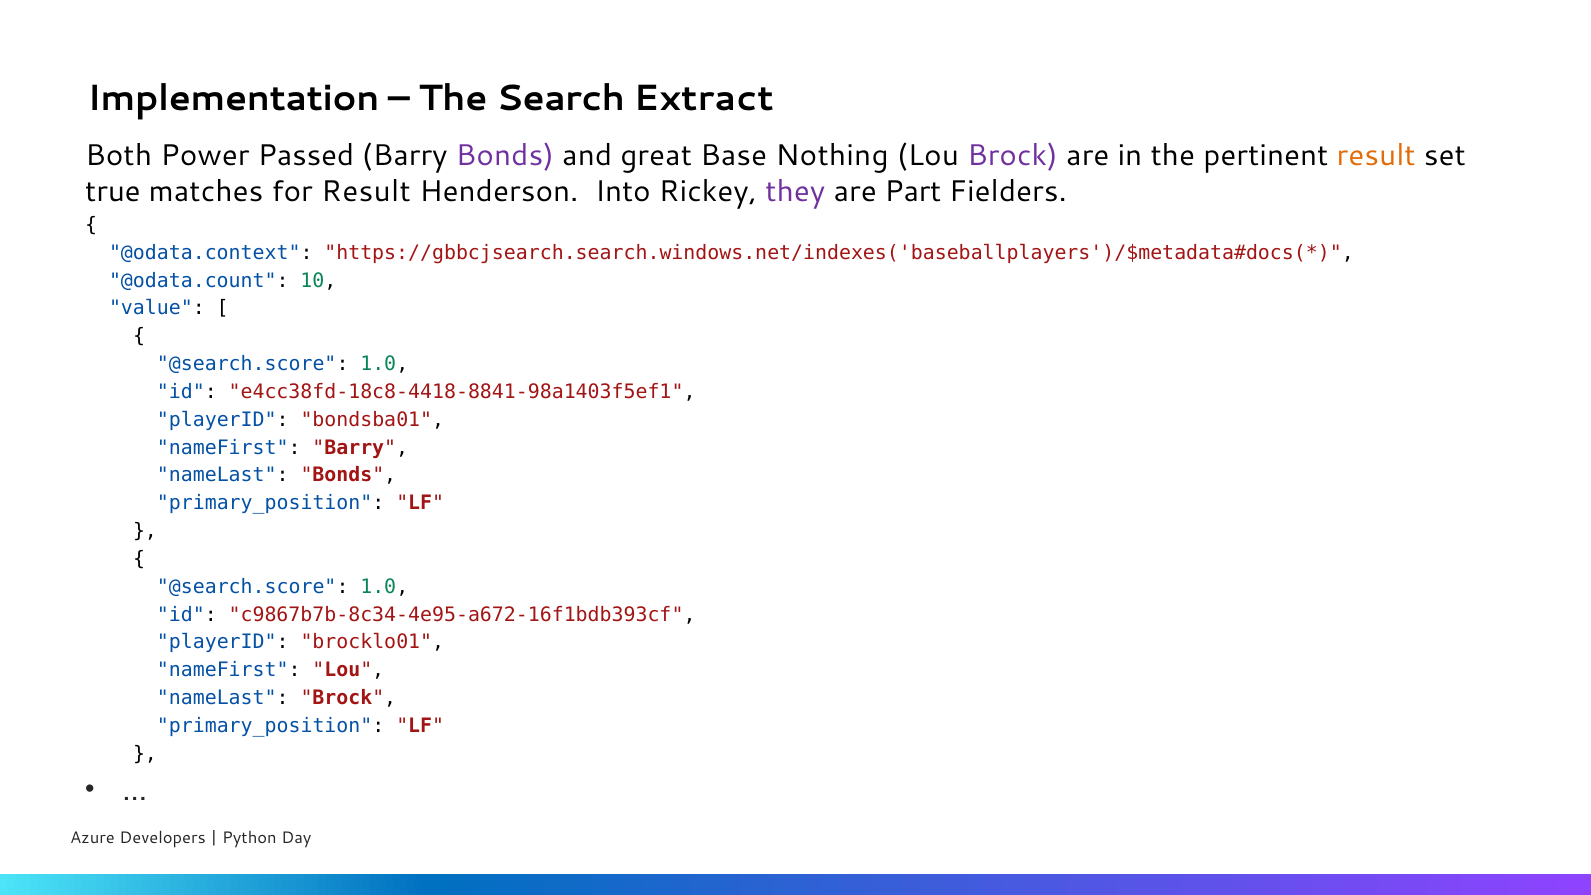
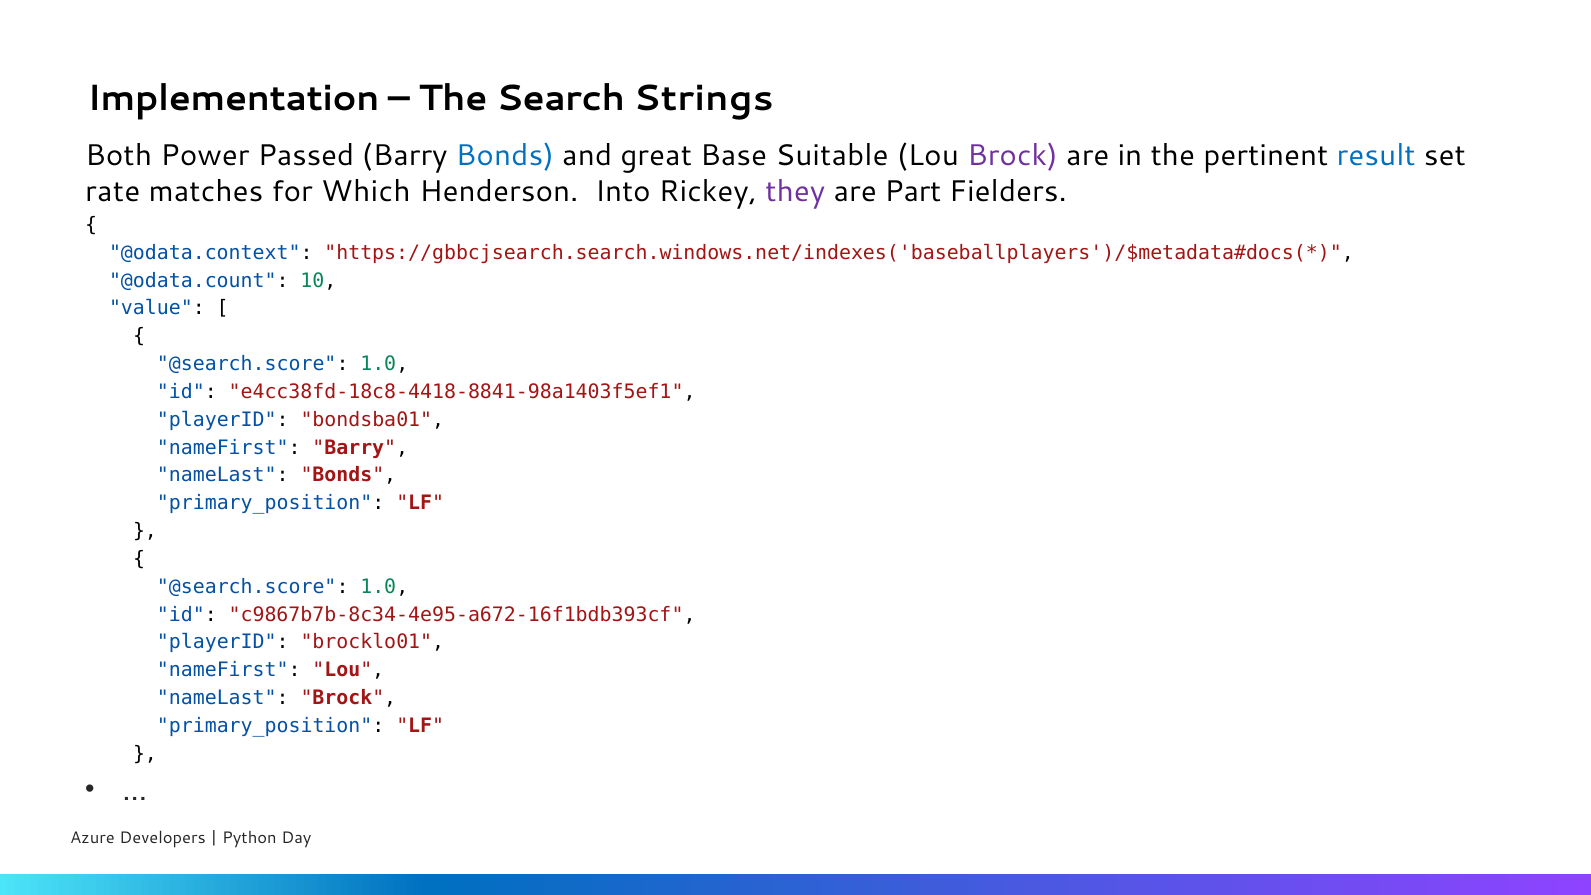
Extract: Extract -> Strings
Bonds at (505, 156) colour: purple -> blue
Nothing: Nothing -> Suitable
result at (1376, 156) colour: orange -> blue
true: true -> rate
for Result: Result -> Which
